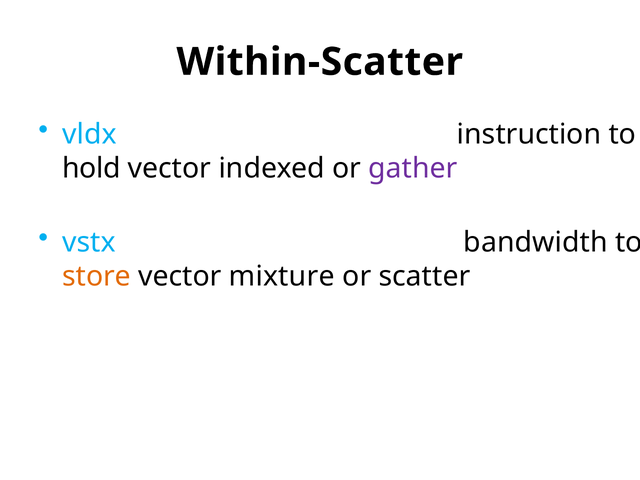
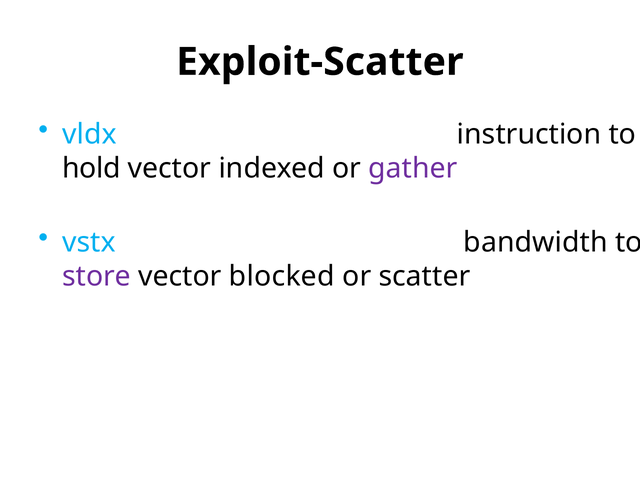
Within-Scatter: Within-Scatter -> Exploit-Scatter
store colour: orange -> purple
mixture: mixture -> blocked
